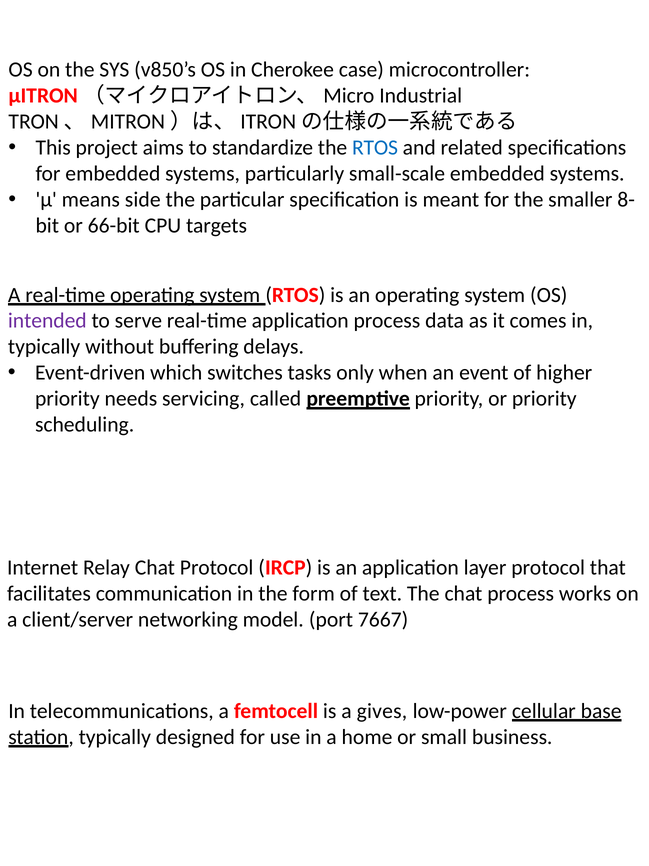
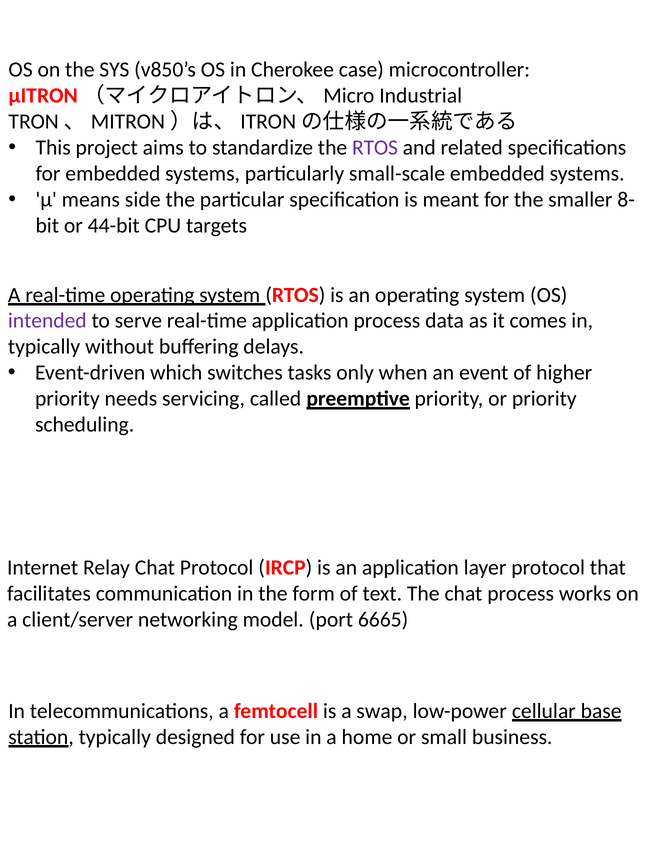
RTOS at (375, 148) colour: blue -> purple
66-bit: 66-bit -> 44-bit
7667: 7667 -> 6665
gives: gives -> swap
